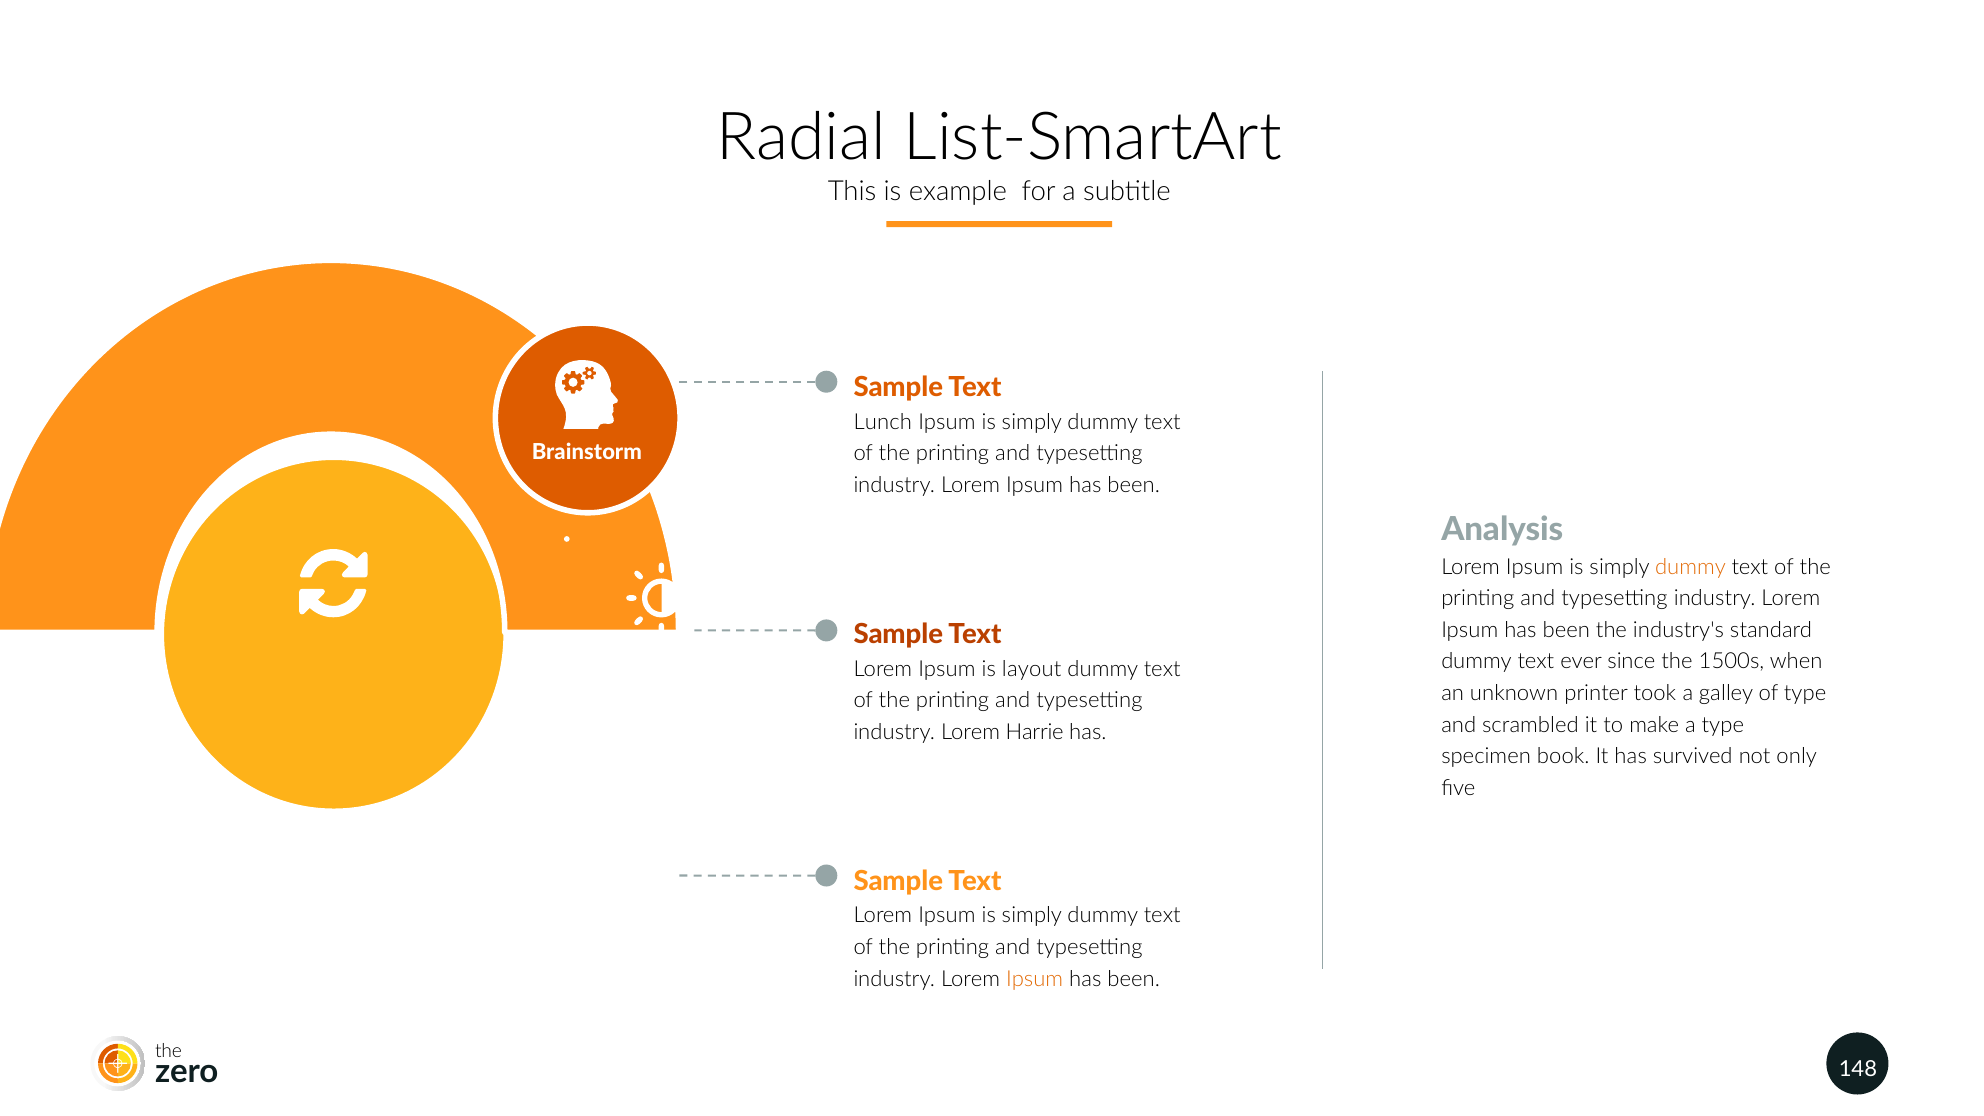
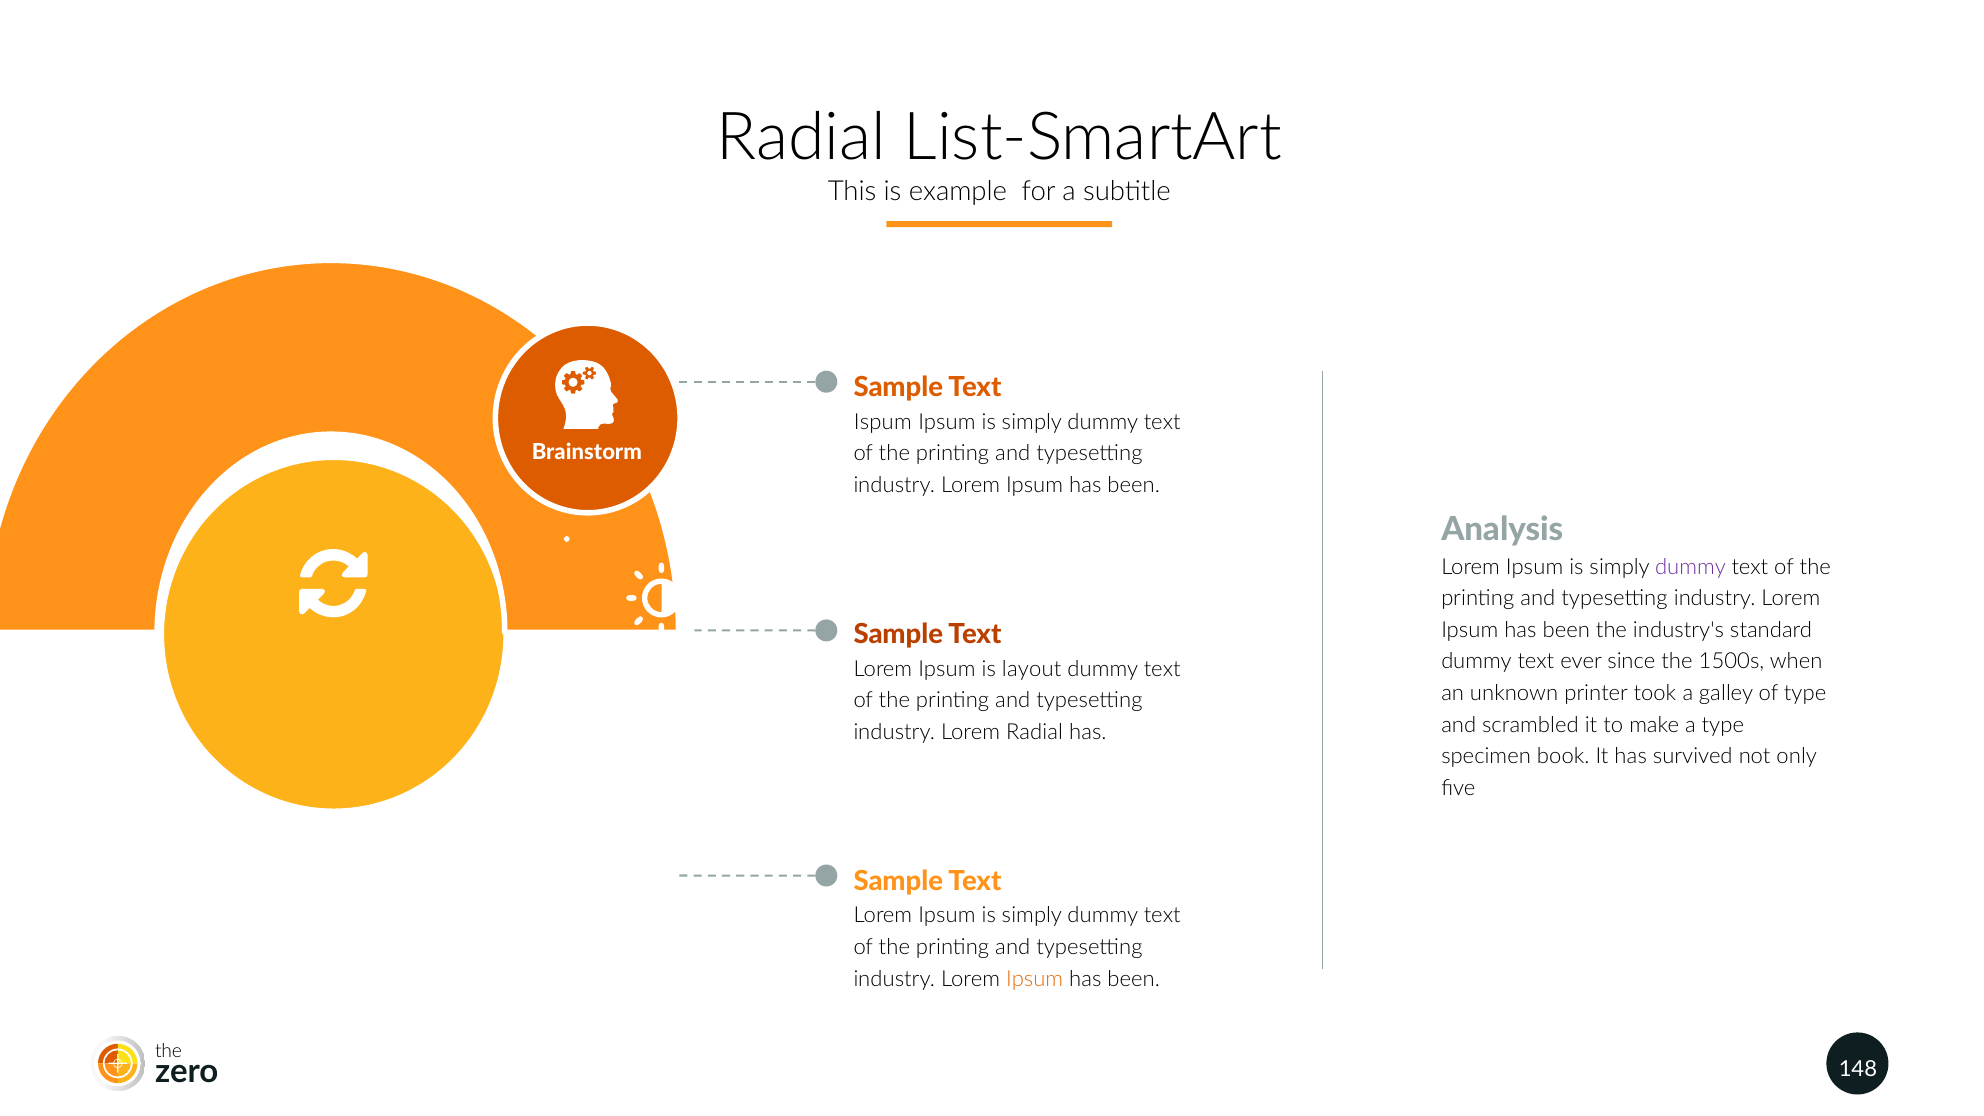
Lunch: Lunch -> Ispum
dummy at (1690, 567) colour: orange -> purple
Lorem Harrie: Harrie -> Radial
